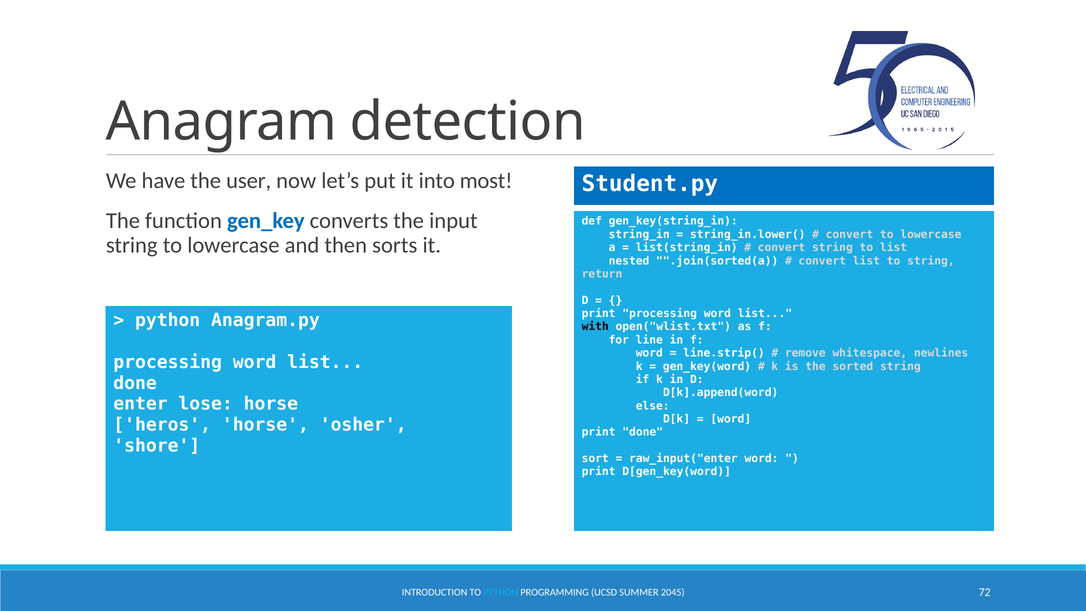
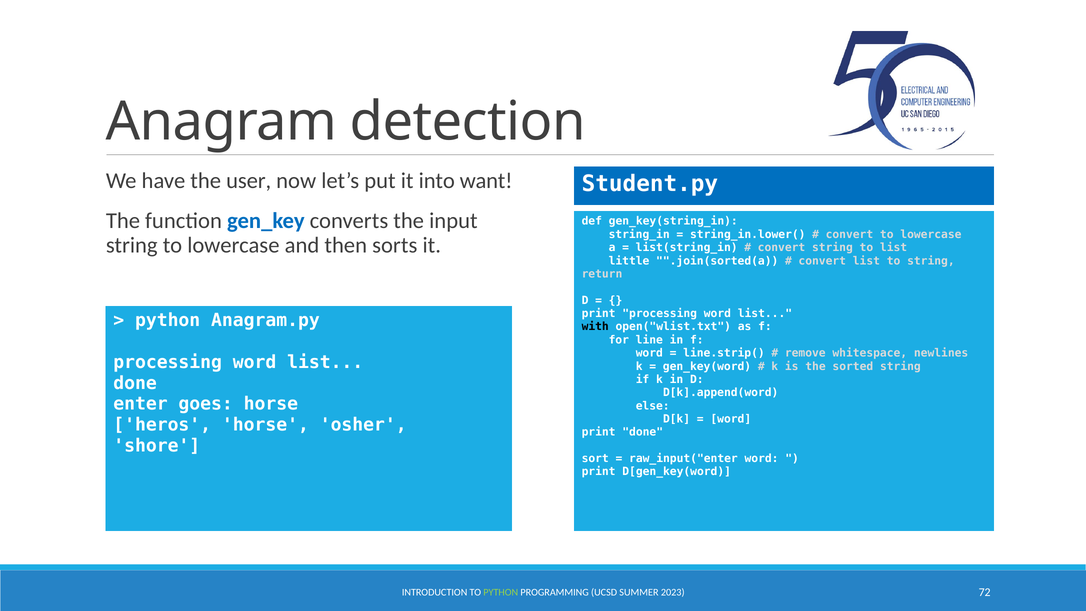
most: most -> want
nested: nested -> little
lose: lose -> goes
PYTHON at (501, 592) colour: light blue -> light green
2045: 2045 -> 2023
